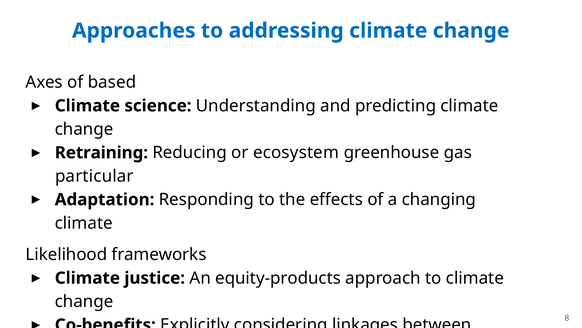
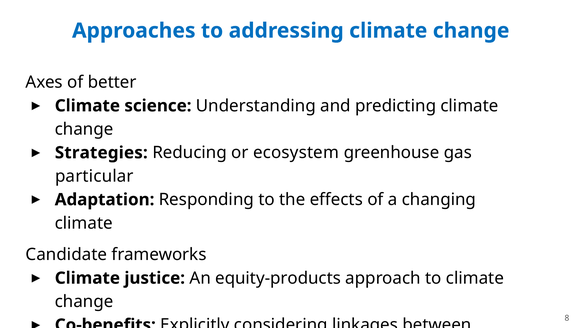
based: based -> better
Retraining: Retraining -> Strategies
Likelihood: Likelihood -> Candidate
